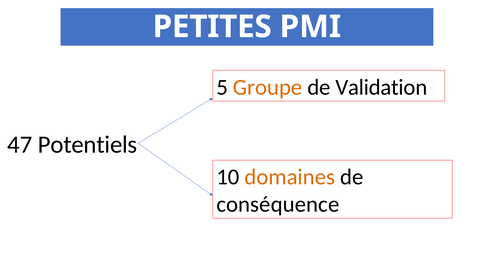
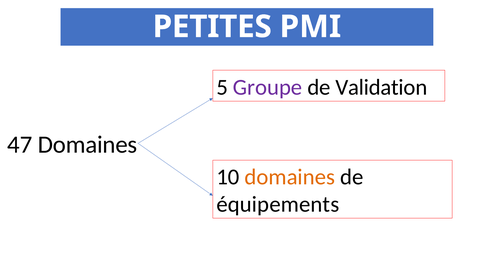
Groupe colour: orange -> purple
47 Potentiels: Potentiels -> Domaines
conséquence: conséquence -> équipements
